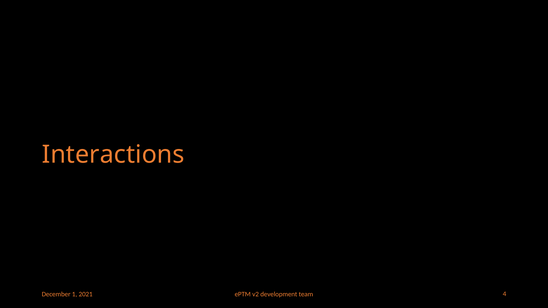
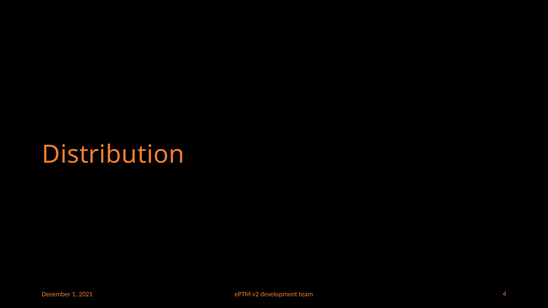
Interactions: Interactions -> Distribution
